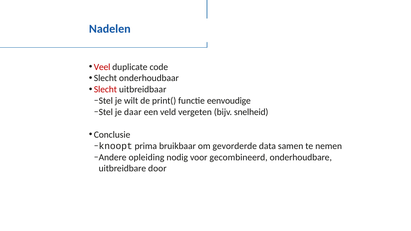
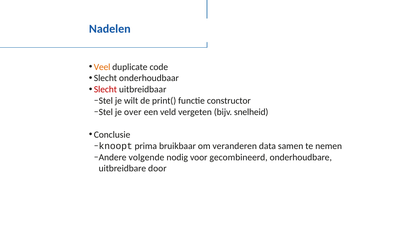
Veel colour: red -> orange
eenvoudige: eenvoudige -> constructor
daar: daar -> over
gevorderde: gevorderde -> veranderen
opleiding: opleiding -> volgende
